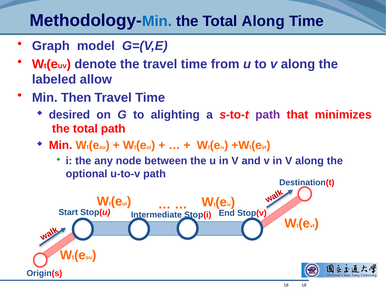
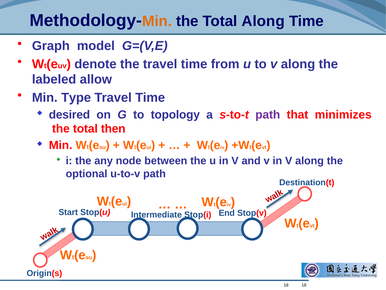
Min at (157, 21) colour: blue -> orange
Then: Then -> Type
alighting: alighting -> topology
total path: path -> then
